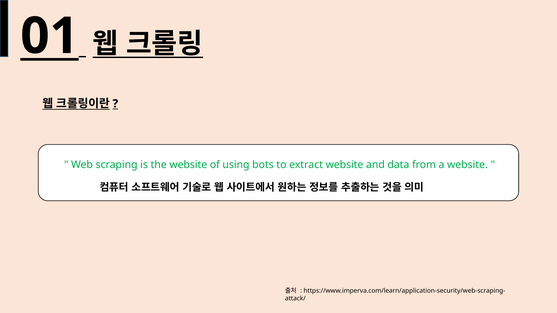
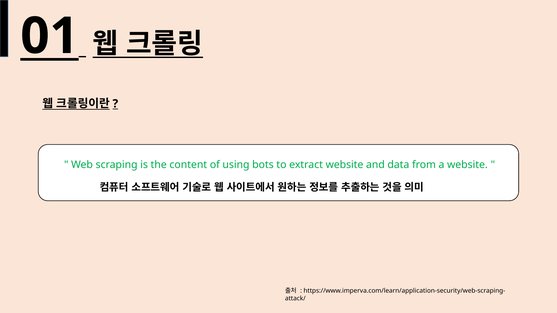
the website: website -> content
